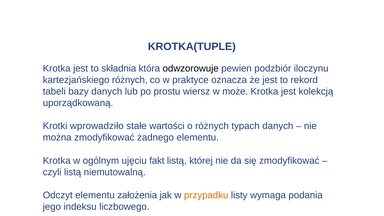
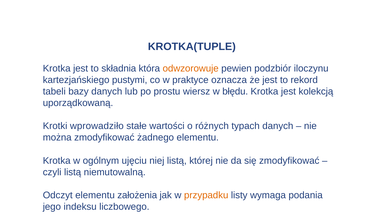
odwzorowuje colour: black -> orange
kartezjańskiego różnych: różnych -> pustymi
może: może -> błędu
fakt: fakt -> niej
